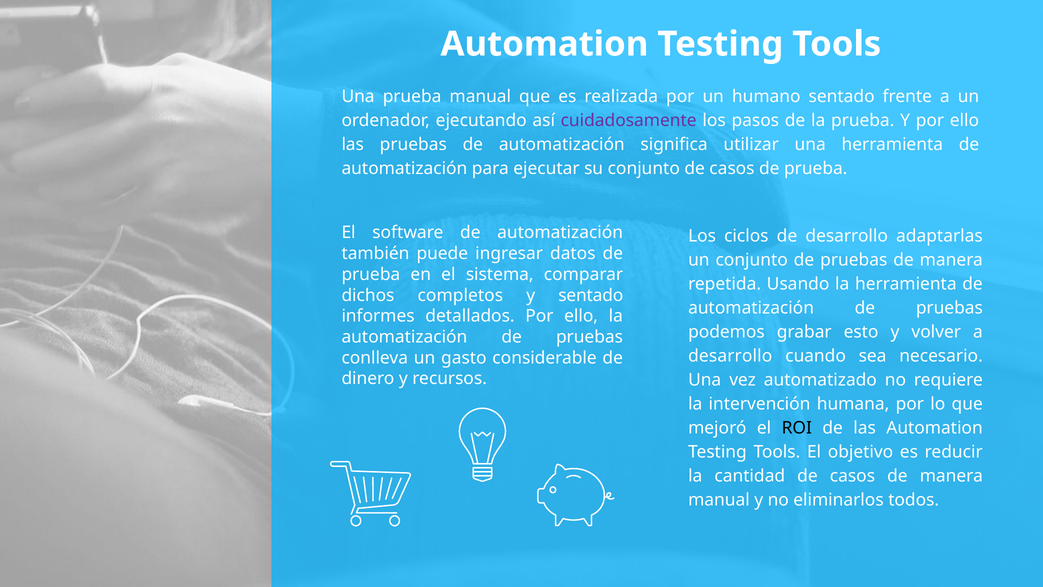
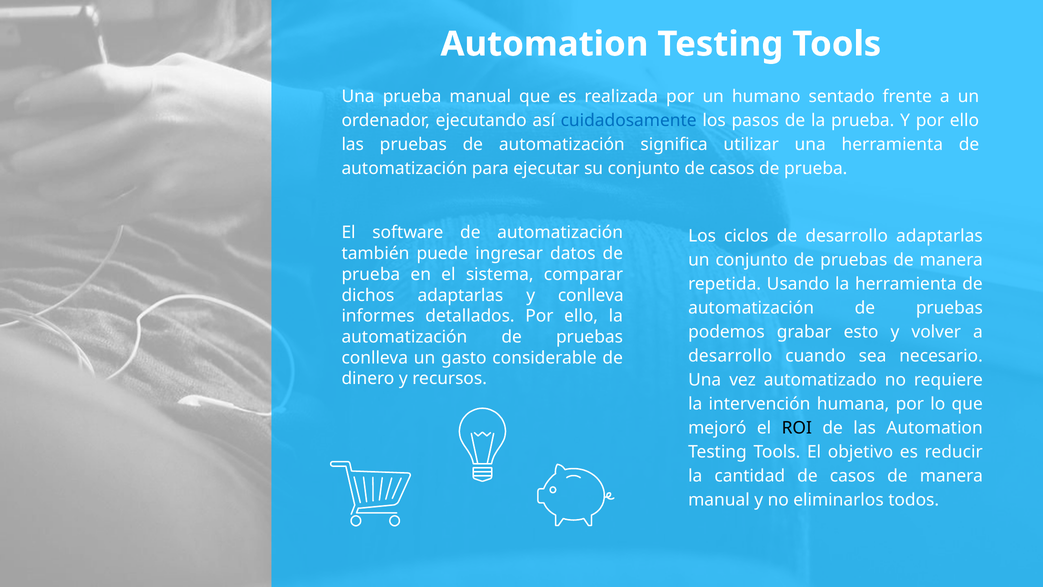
cuidadosamente colour: purple -> blue
dichos completos: completos -> adaptarlas
y sentado: sentado -> conlleva
